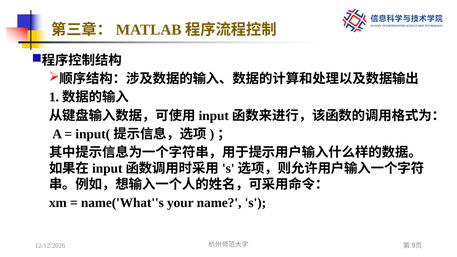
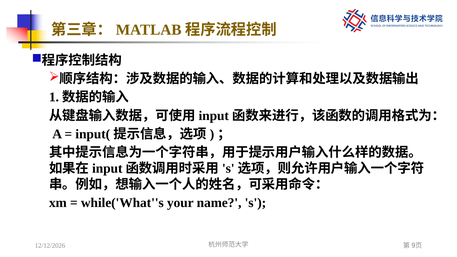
name('What''s: name('What''s -> while('What''s
